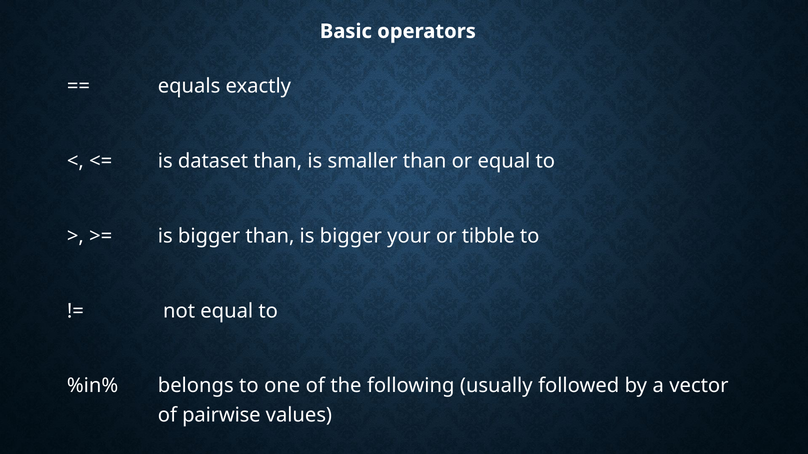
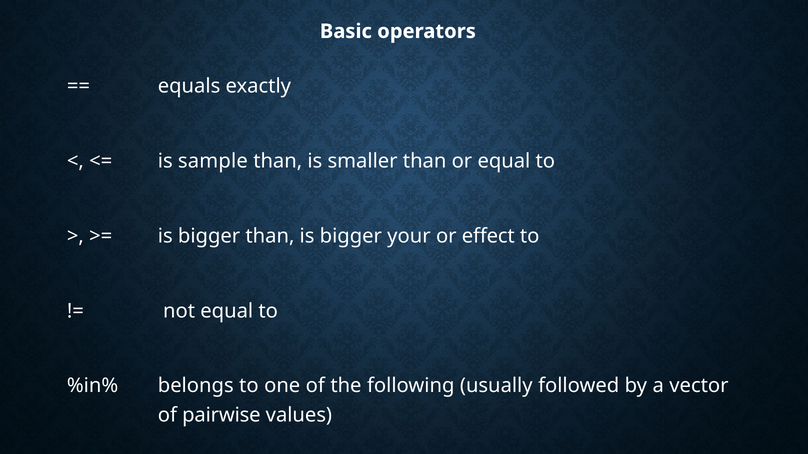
dataset: dataset -> sample
tibble: tibble -> effect
